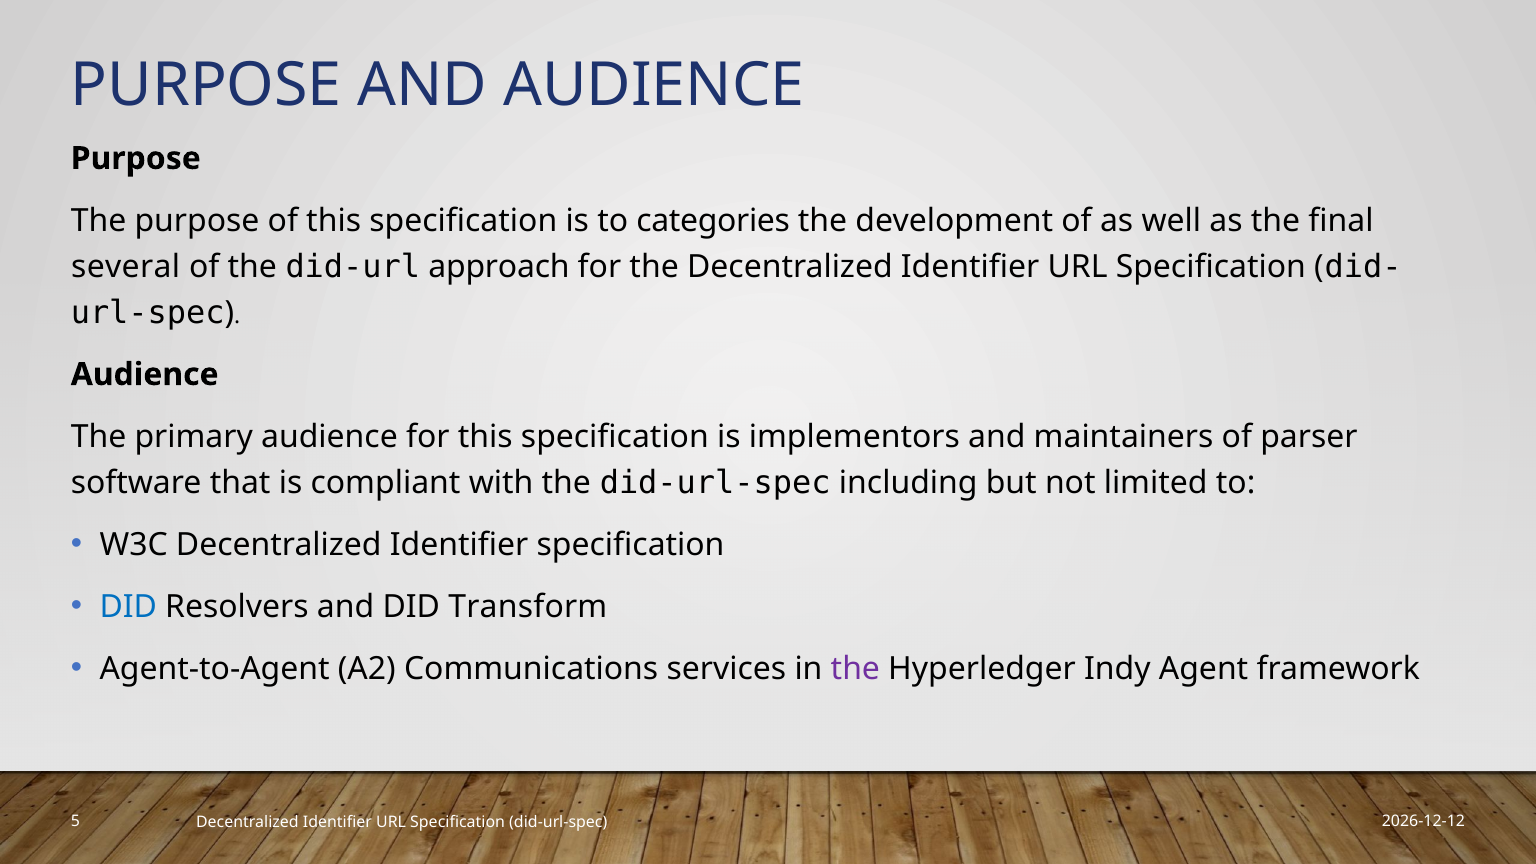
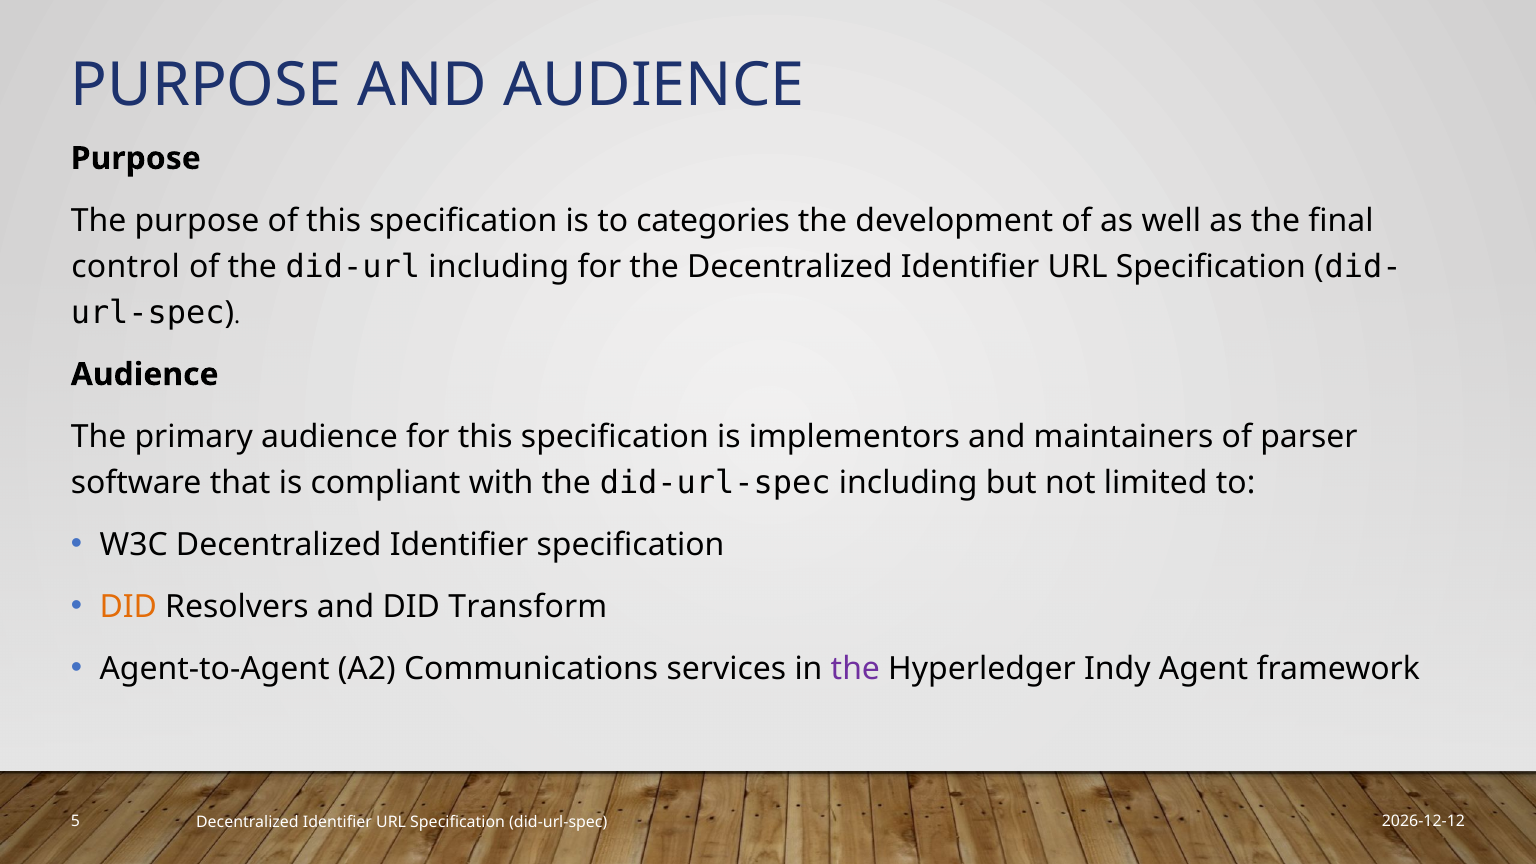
several: several -> control
did-url approach: approach -> including
DID at (128, 607) colour: blue -> orange
